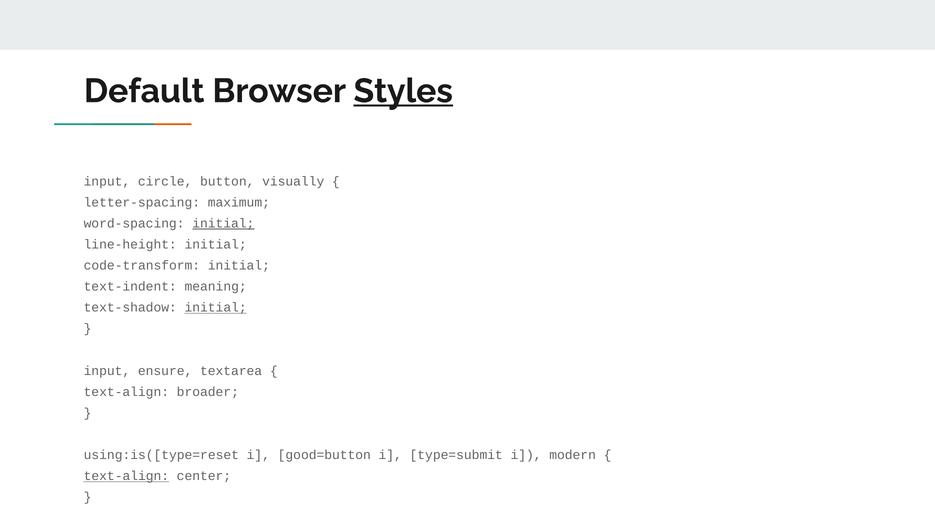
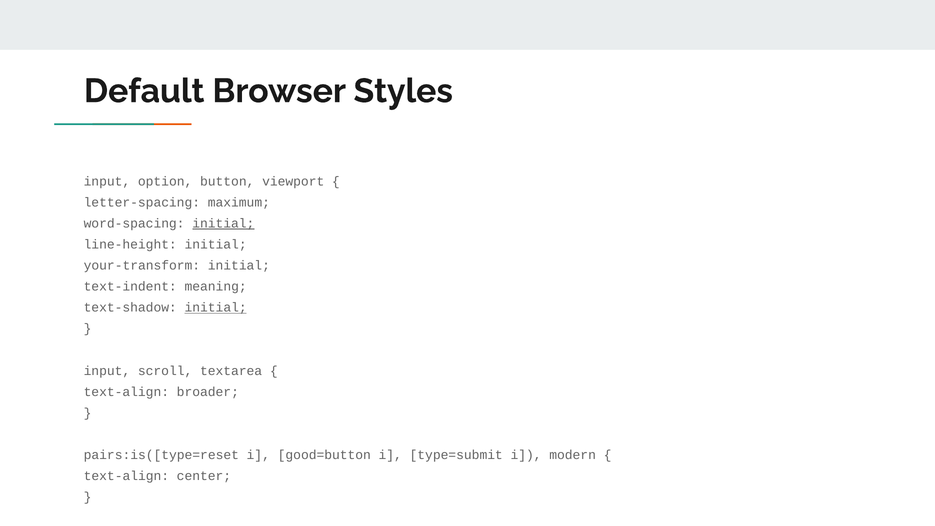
Styles underline: present -> none
circle: circle -> option
visually: visually -> viewport
code-transform: code-transform -> your-transform
ensure: ensure -> scroll
using:is([type=reset: using:is([type=reset -> pairs:is([type=reset
text-align at (126, 476) underline: present -> none
